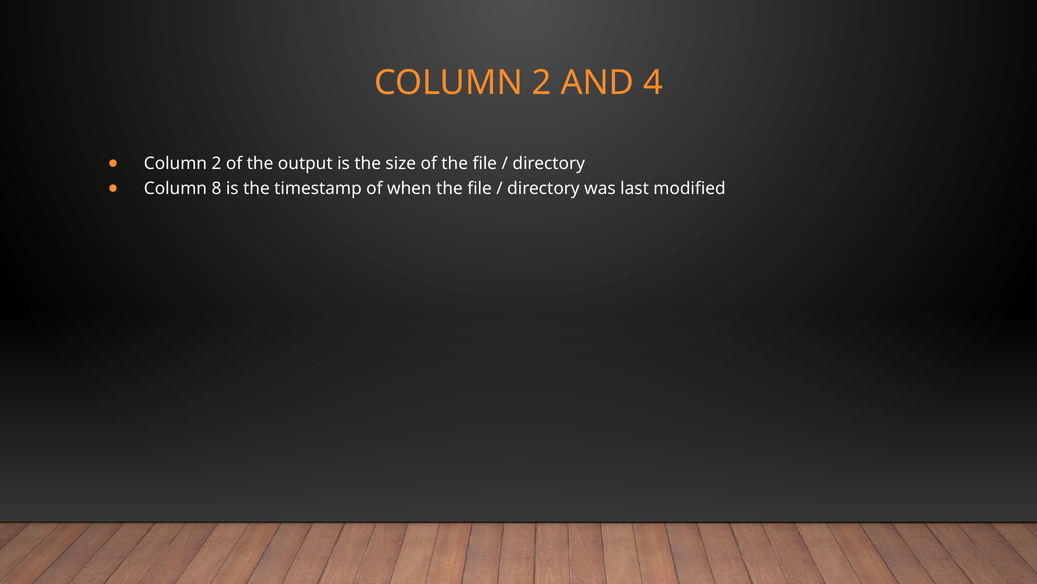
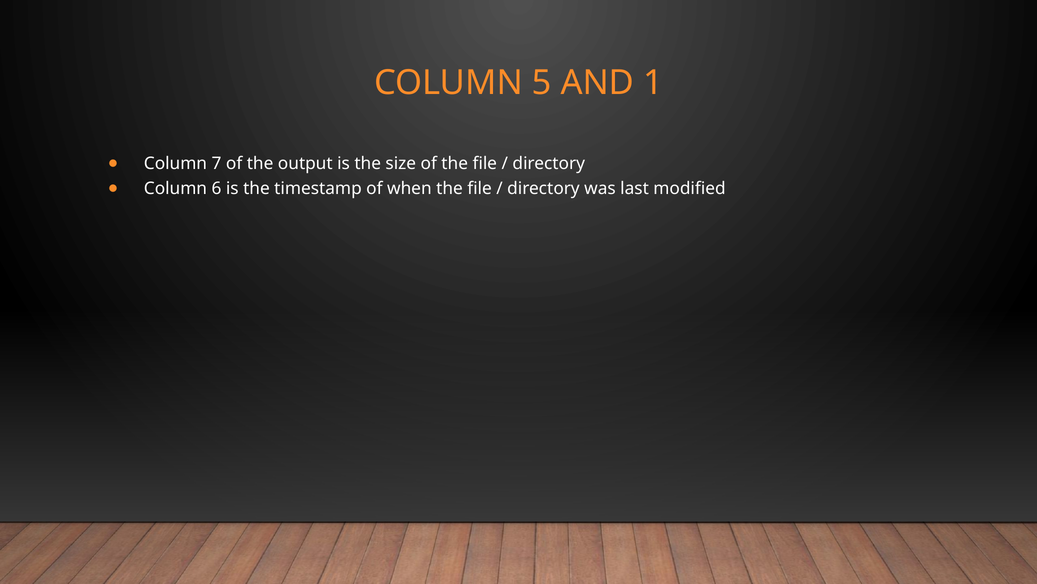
2 at (542, 83): 2 -> 5
4: 4 -> 1
2 at (216, 163): 2 -> 7
8: 8 -> 6
